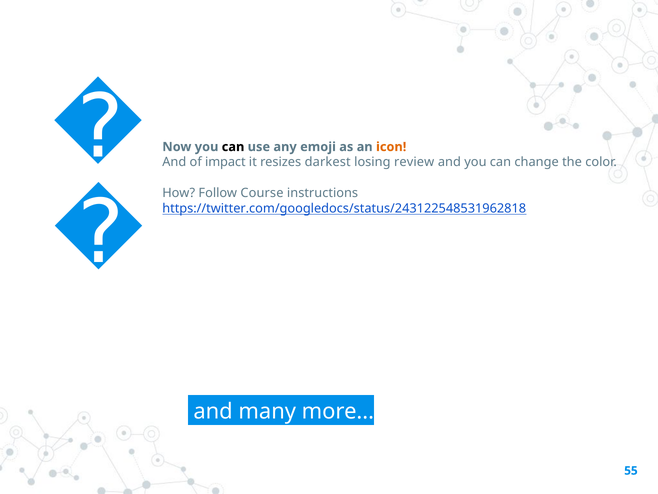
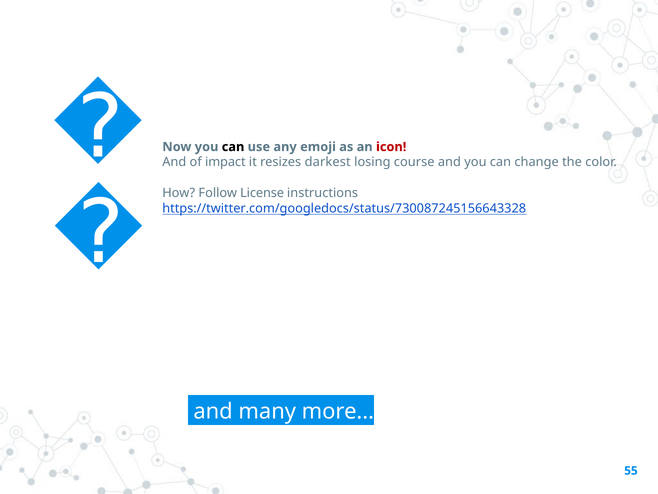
icon colour: orange -> red
review: review -> course
Course: Course -> License
https://twitter.com/googledocs/status/243122548531962818: https://twitter.com/googledocs/status/243122548531962818 -> https://twitter.com/googledocs/status/730087245156643328
